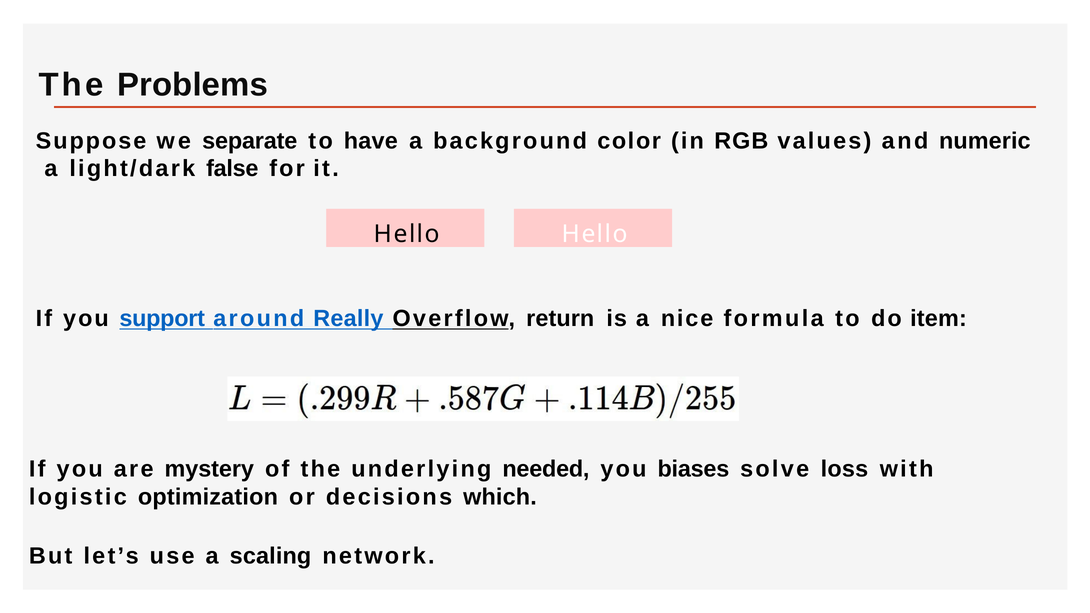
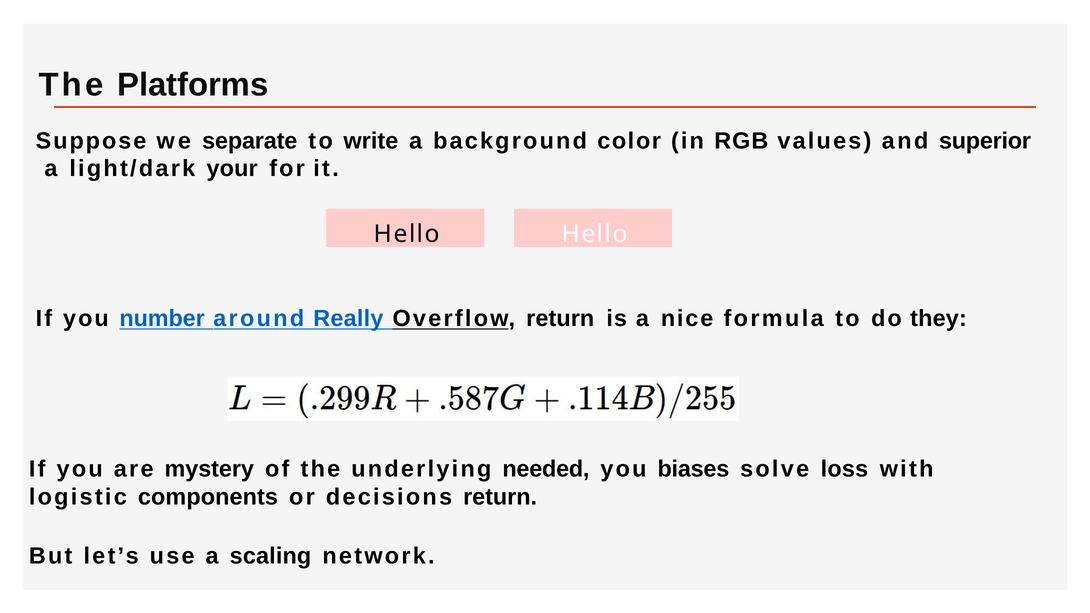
Problems: Problems -> Platforms
have: have -> write
numeric: numeric -> superior
false: false -> your
support: support -> number
item: item -> they
optimization: optimization -> components
decisions which: which -> return
